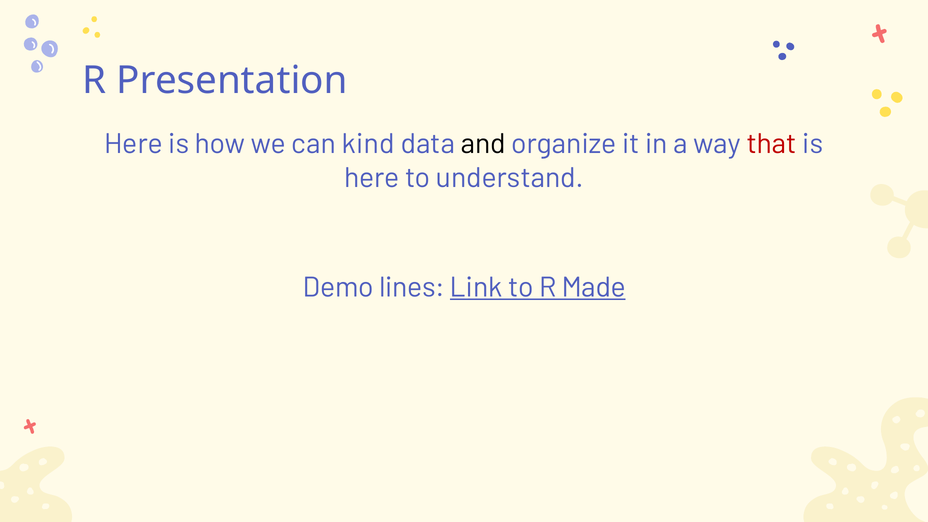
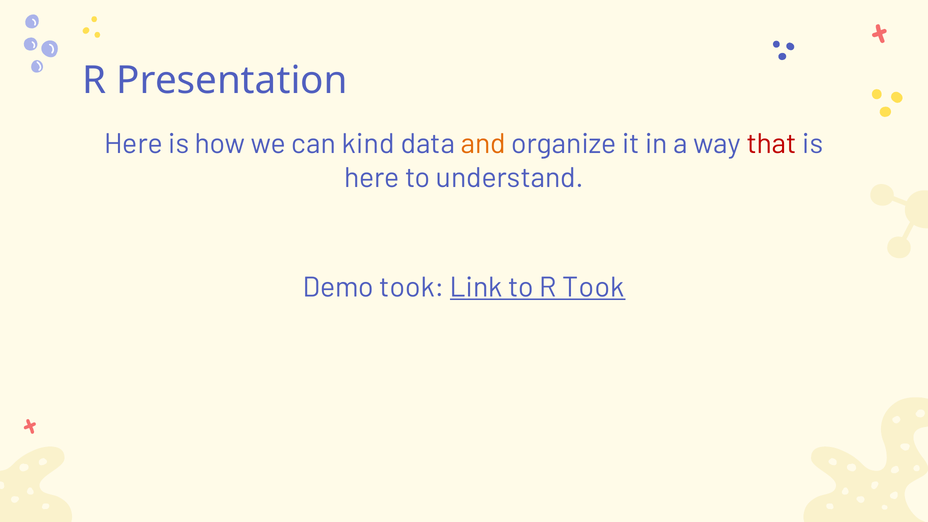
and colour: black -> orange
Demo lines: lines -> took
R Made: Made -> Took
